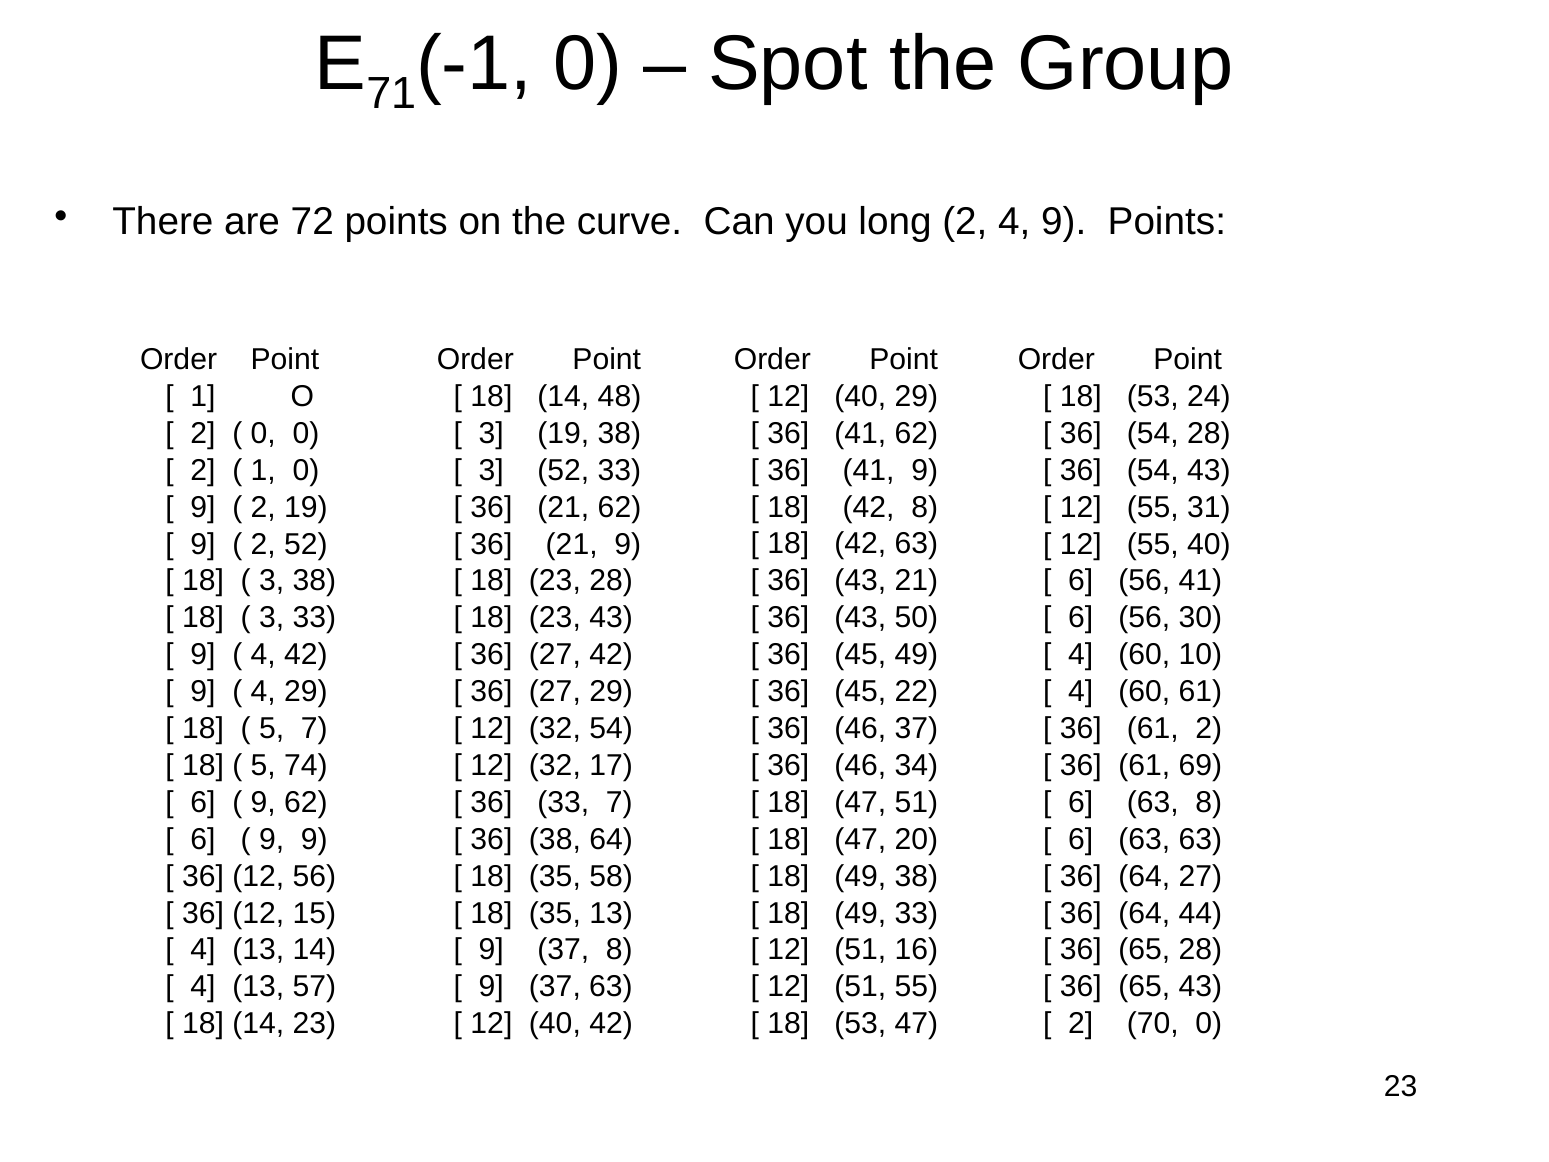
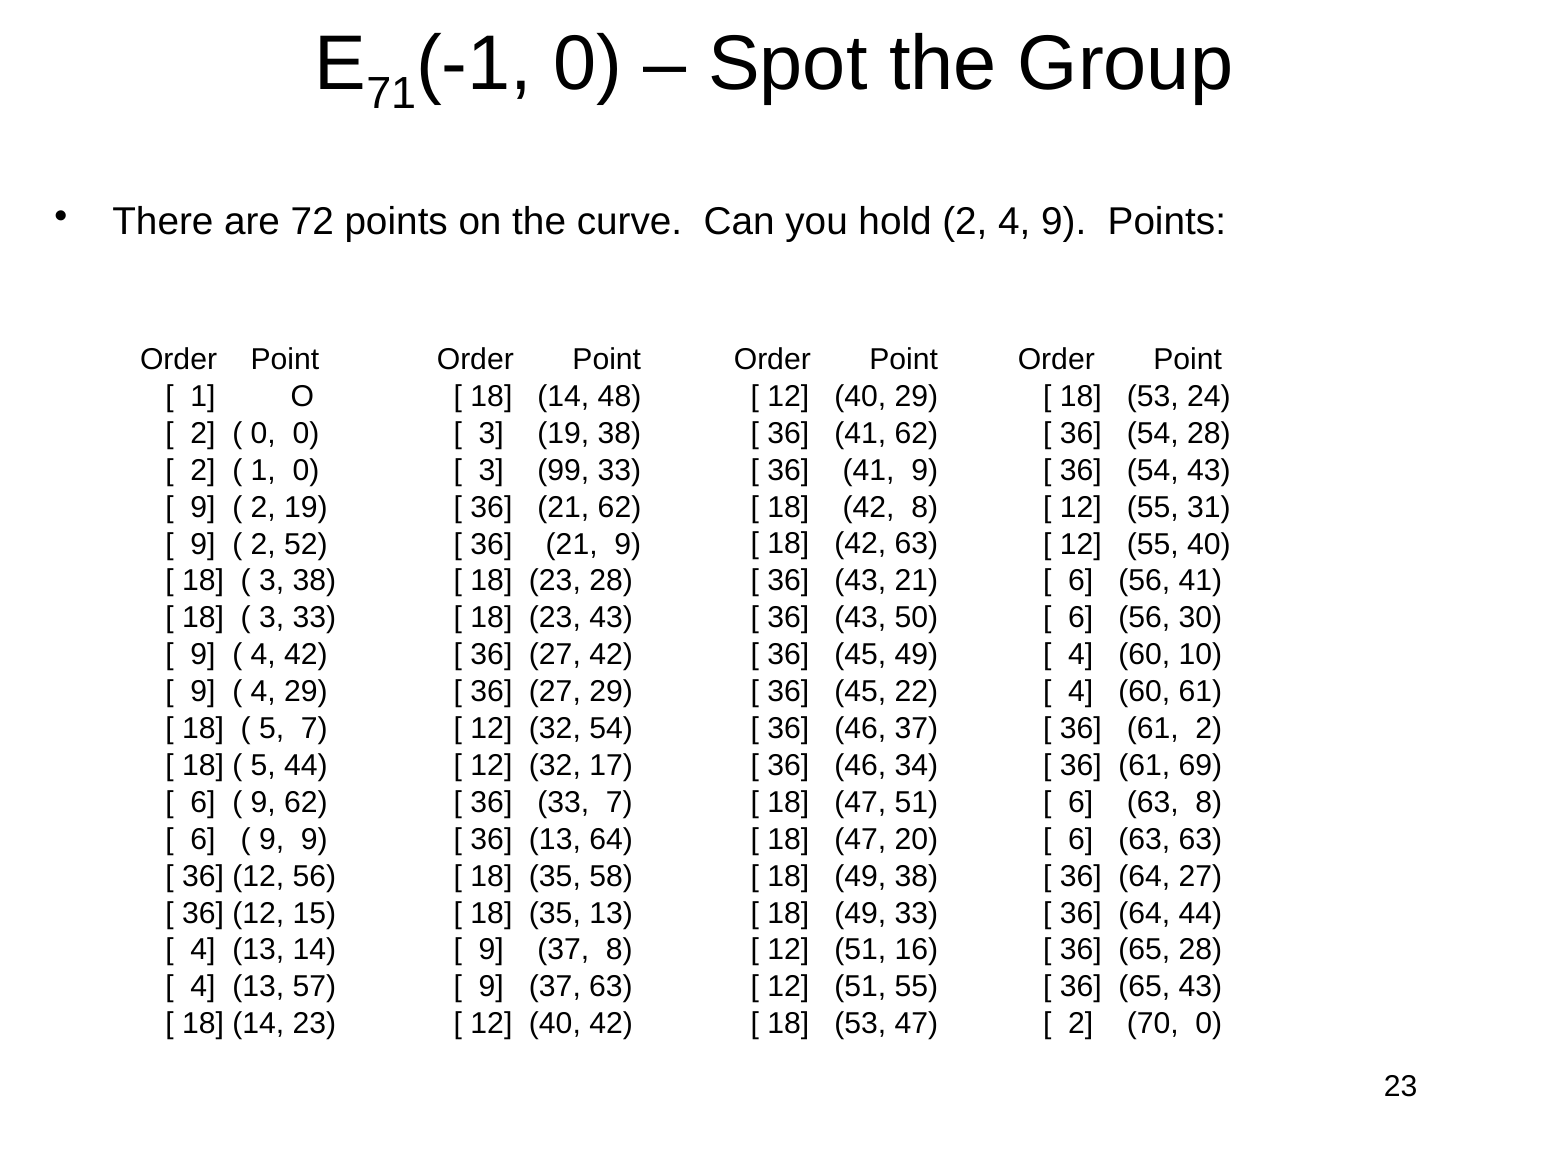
long: long -> hold
3 52: 52 -> 99
5 74: 74 -> 44
36 38: 38 -> 13
